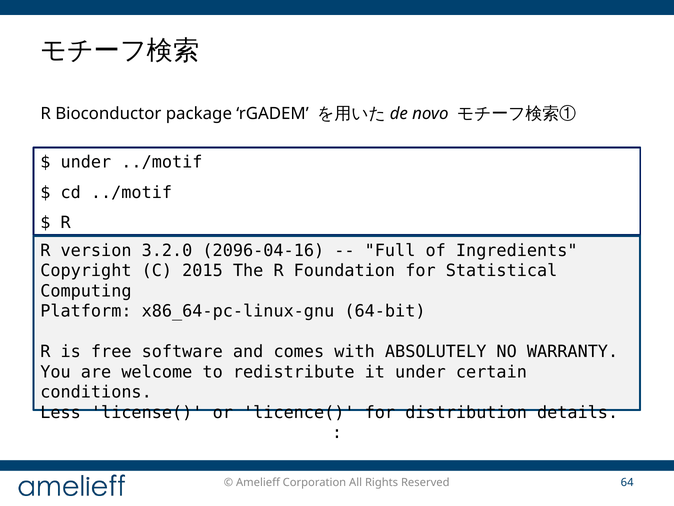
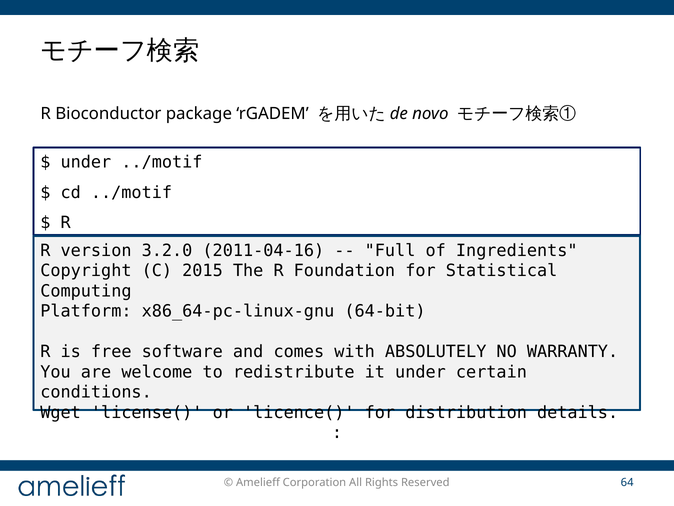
2096-04-16: 2096-04-16 -> 2011-04-16
Less: Less -> Wget
